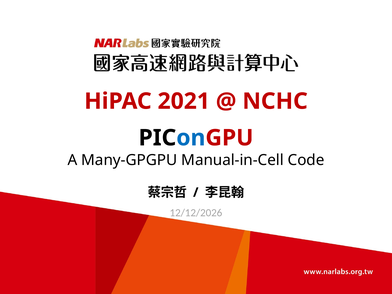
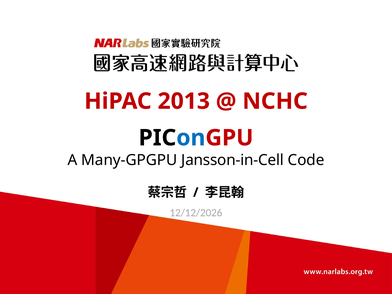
2021: 2021 -> 2013
Manual-in-Cell: Manual-in-Cell -> Jansson-in-Cell
